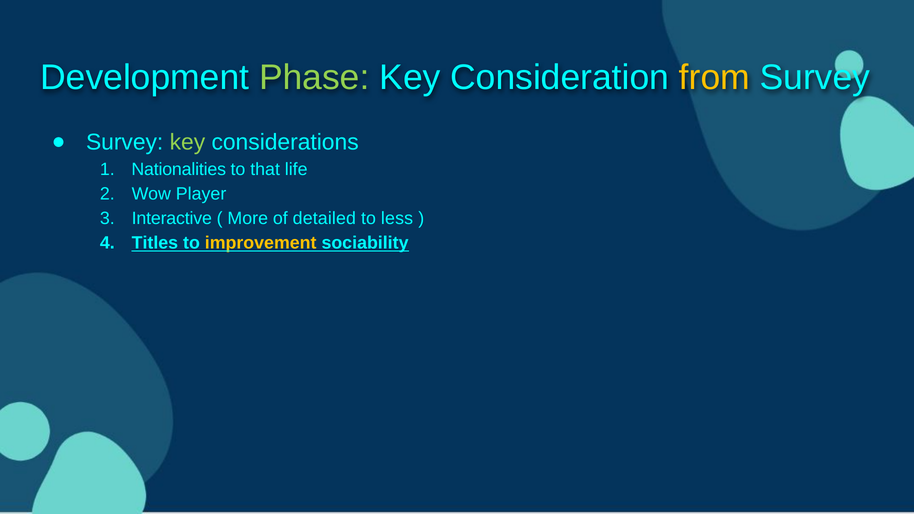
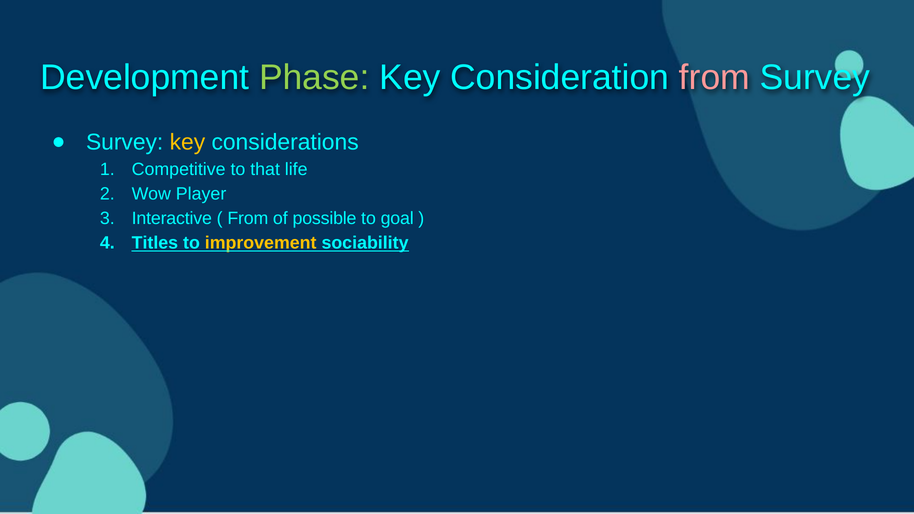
from at (714, 77) colour: yellow -> pink
key at (187, 142) colour: light green -> yellow
Nationalities: Nationalities -> Competitive
More at (248, 219): More -> From
detailed: detailed -> possible
less: less -> goal
